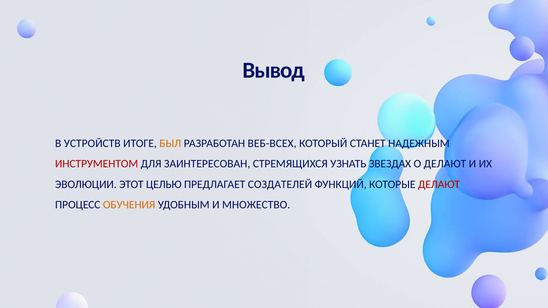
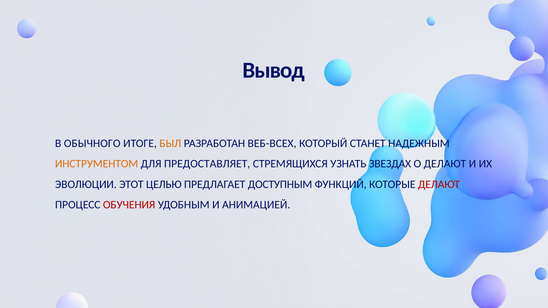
УСТРОЙСТВ: УСТРОЙСТВ -> ОБЫЧНОГО
ИНСТРУМЕНТОМ colour: red -> orange
ЗАИНТЕРЕСОВАН: ЗАИНТЕРЕСОВАН -> ПРЕДОСТАВЛЯЕТ
СОЗДАТЕЛЕЙ: СОЗДАТЕЛЕЙ -> ДОСТУПНЫМ
ОБУЧЕНИЯ colour: orange -> red
МНОЖЕСТВО: МНОЖЕСТВО -> АНИМАЦИЕЙ
